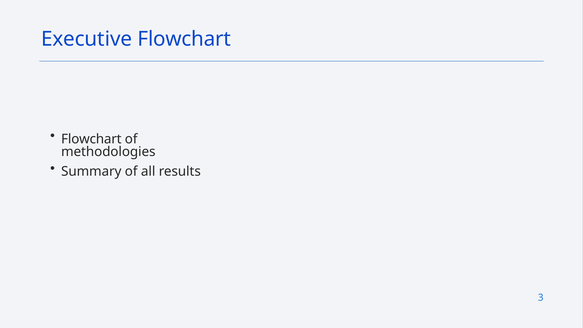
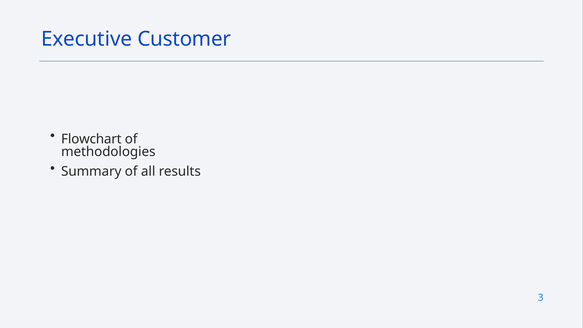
Executive Flowchart: Flowchart -> Customer
